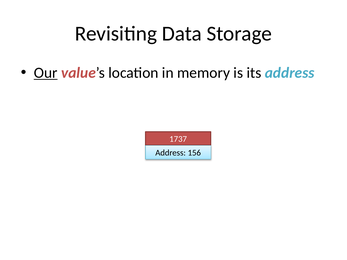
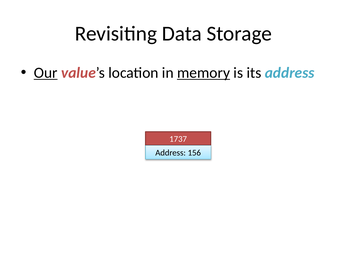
memory underline: none -> present
